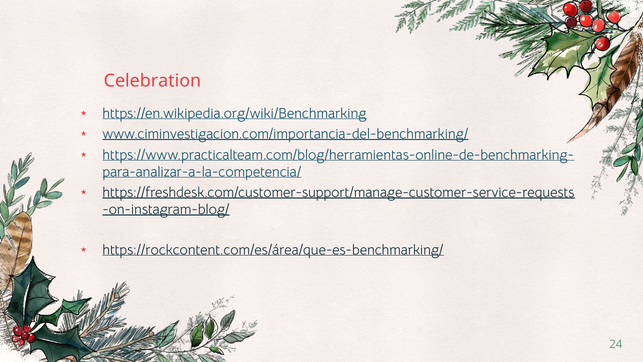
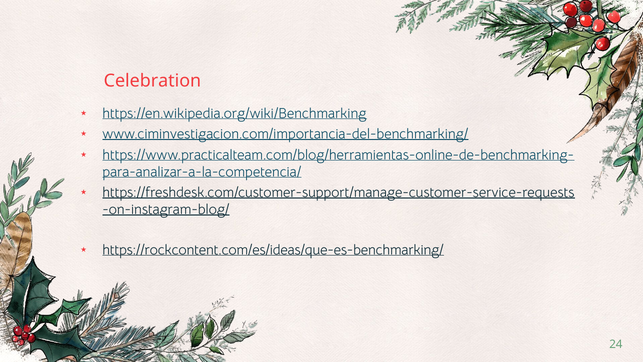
https://rockcontent.com/es/área/que-es-benchmarking/: https://rockcontent.com/es/área/que-es-benchmarking/ -> https://rockcontent.com/es/ideas/que-es-benchmarking/
